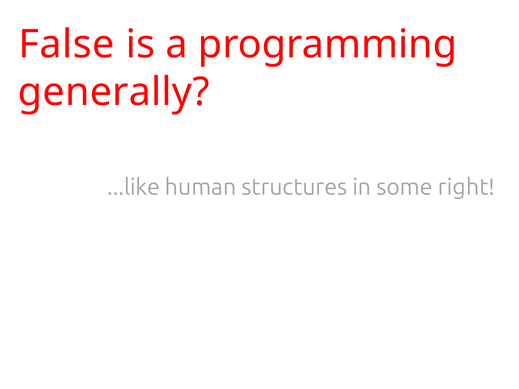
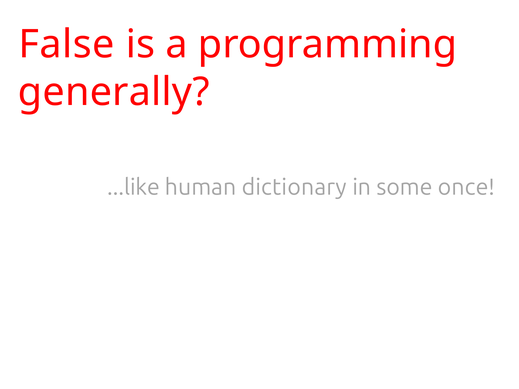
structures: structures -> dictionary
right: right -> once
